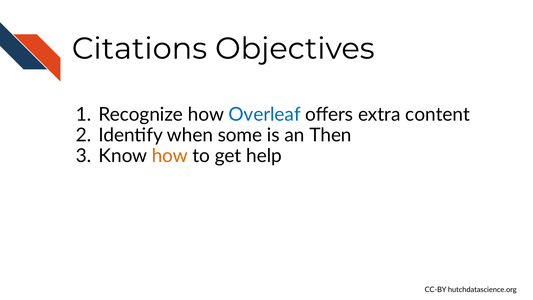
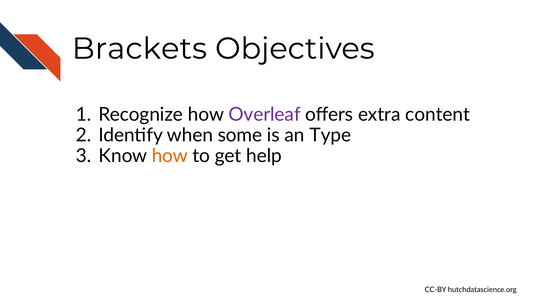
Citations: Citations -> Brackets
Overleaf colour: blue -> purple
Then: Then -> Type
